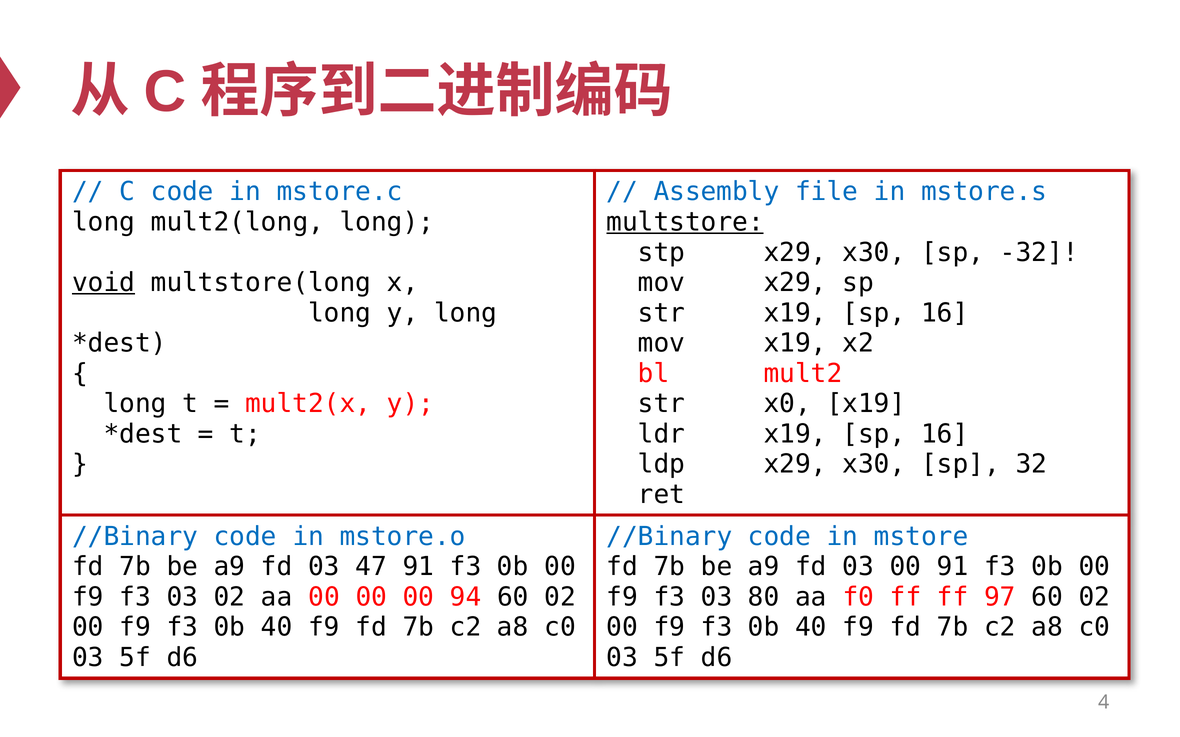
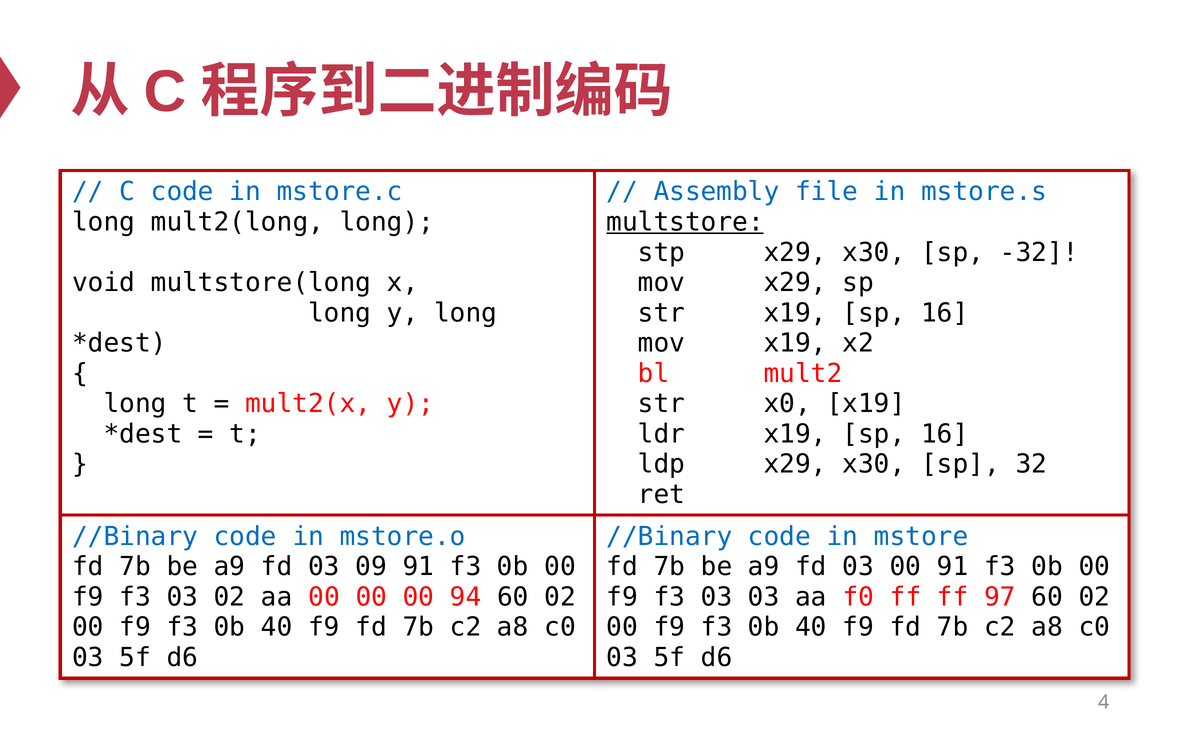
void underline: present -> none
47: 47 -> 09
03 80: 80 -> 03
